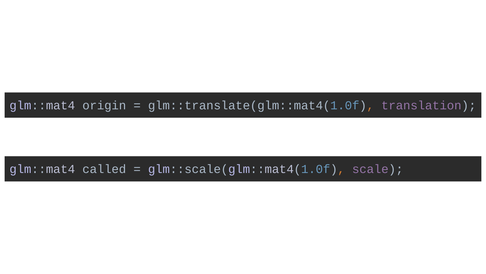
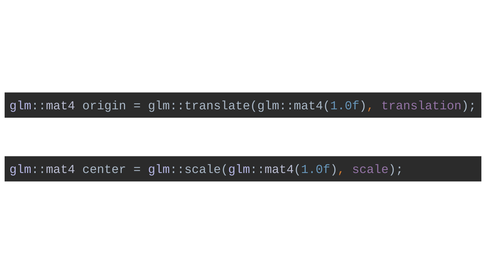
called: called -> center
